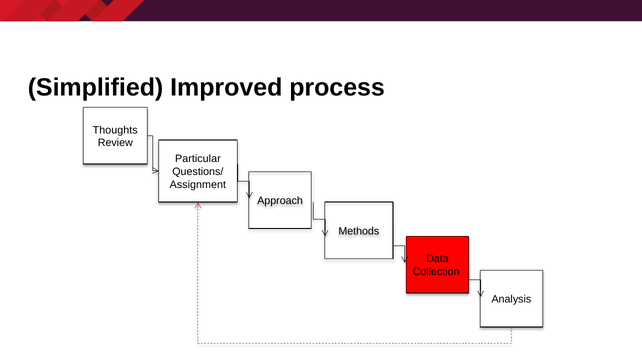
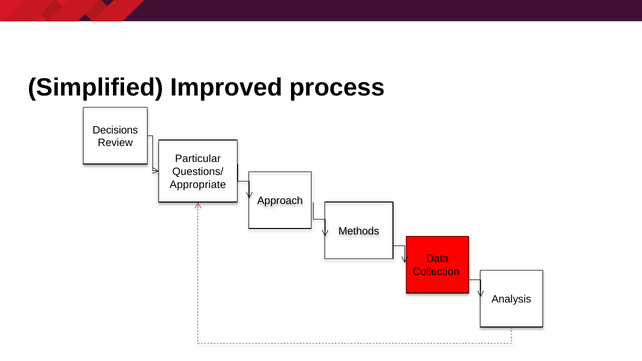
Thoughts: Thoughts -> Decisions
Assignment: Assignment -> Appropriate
